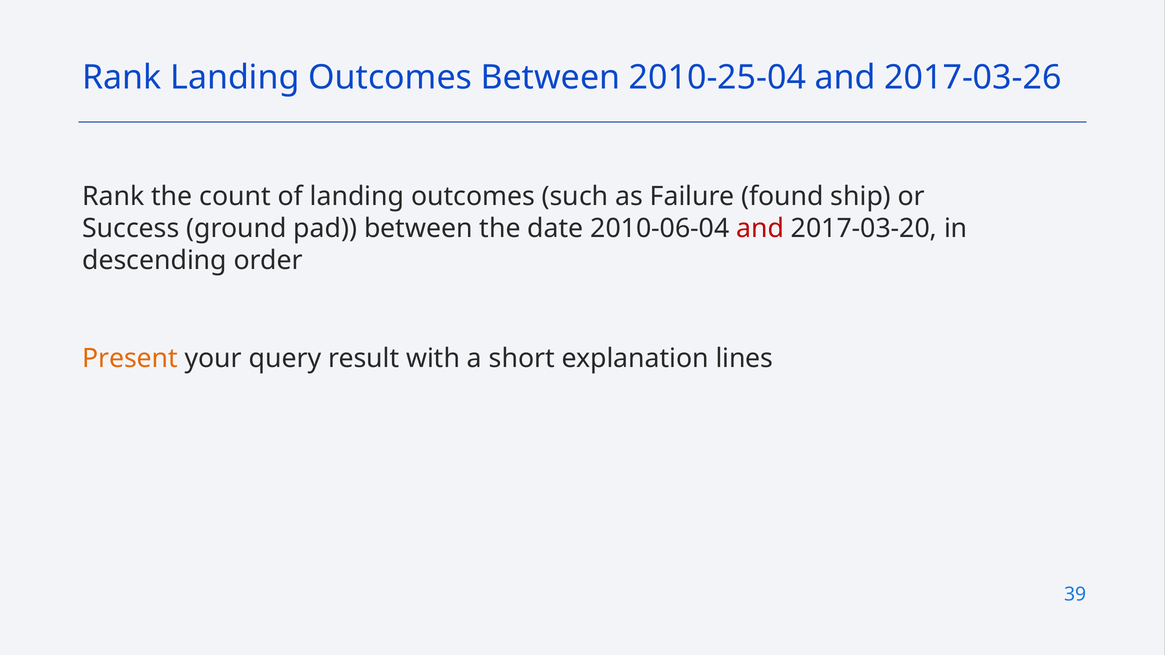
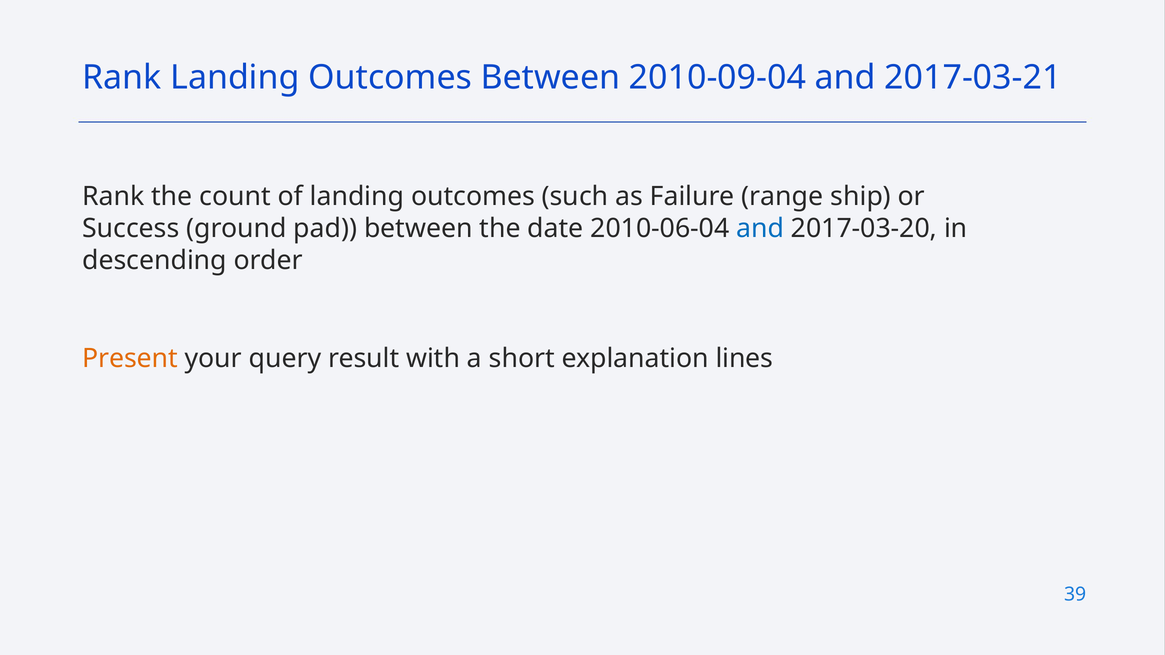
2010-25-04: 2010-25-04 -> 2010-09-04
2017-03-26: 2017-03-26 -> 2017-03-21
found: found -> range
and at (760, 229) colour: red -> blue
